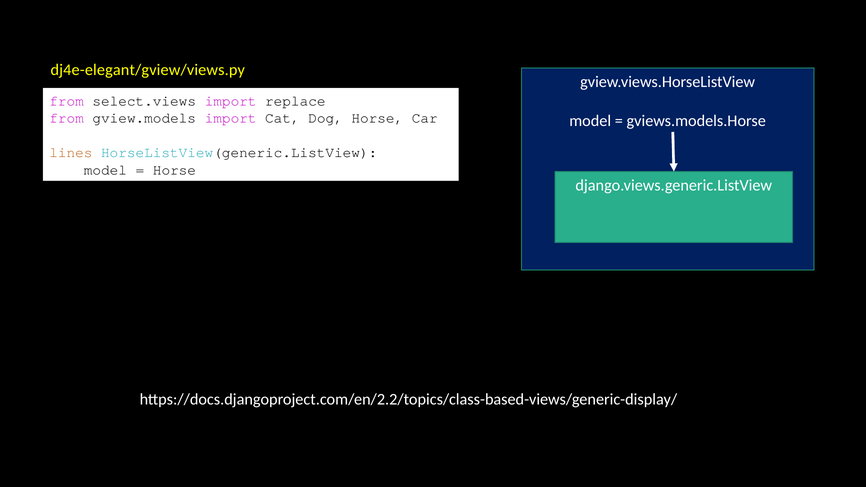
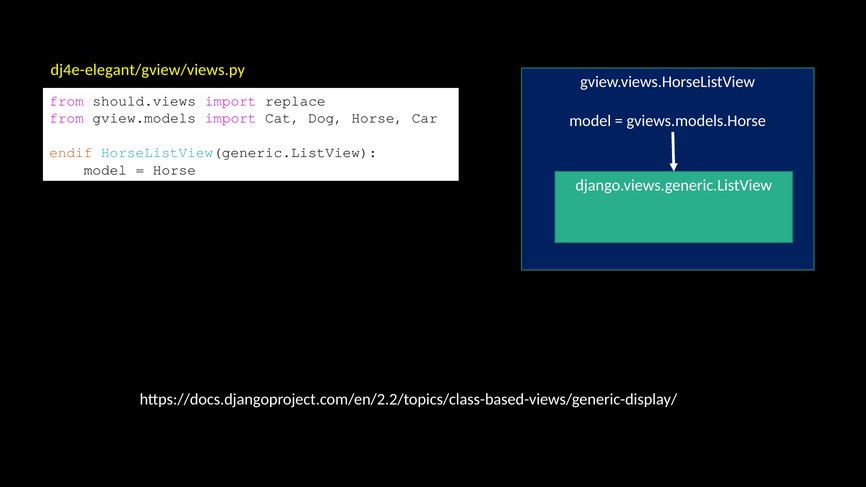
select.views: select.views -> should.views
lines: lines -> endif
